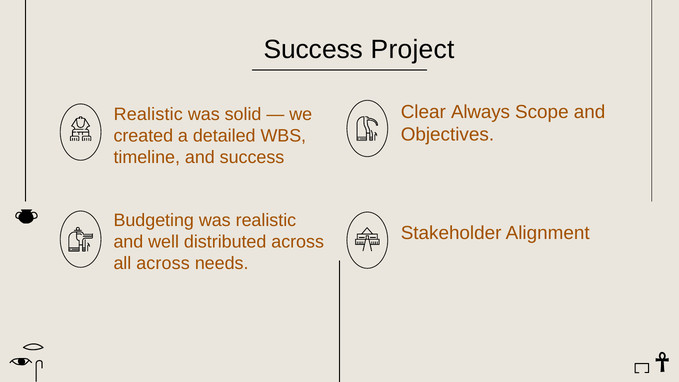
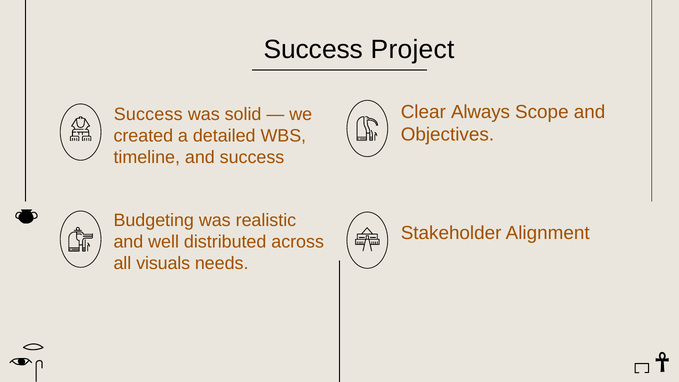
Realistic at (148, 115): Realistic -> Success
all across: across -> visuals
